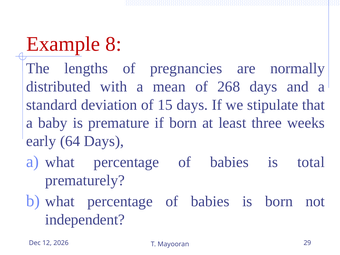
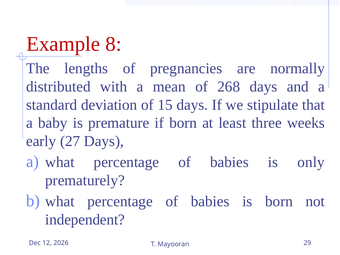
64: 64 -> 27
total: total -> only
